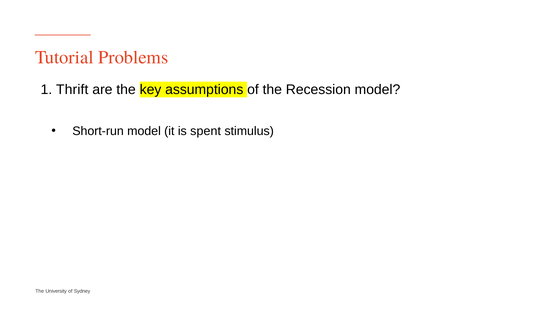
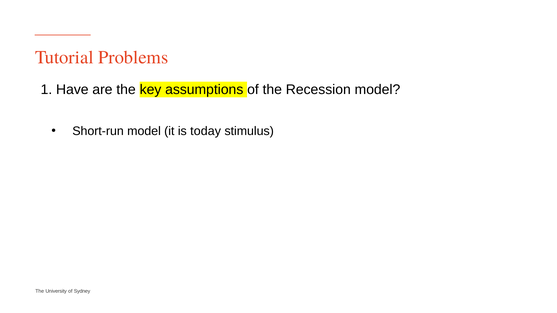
Thrift: Thrift -> Have
spent: spent -> today
